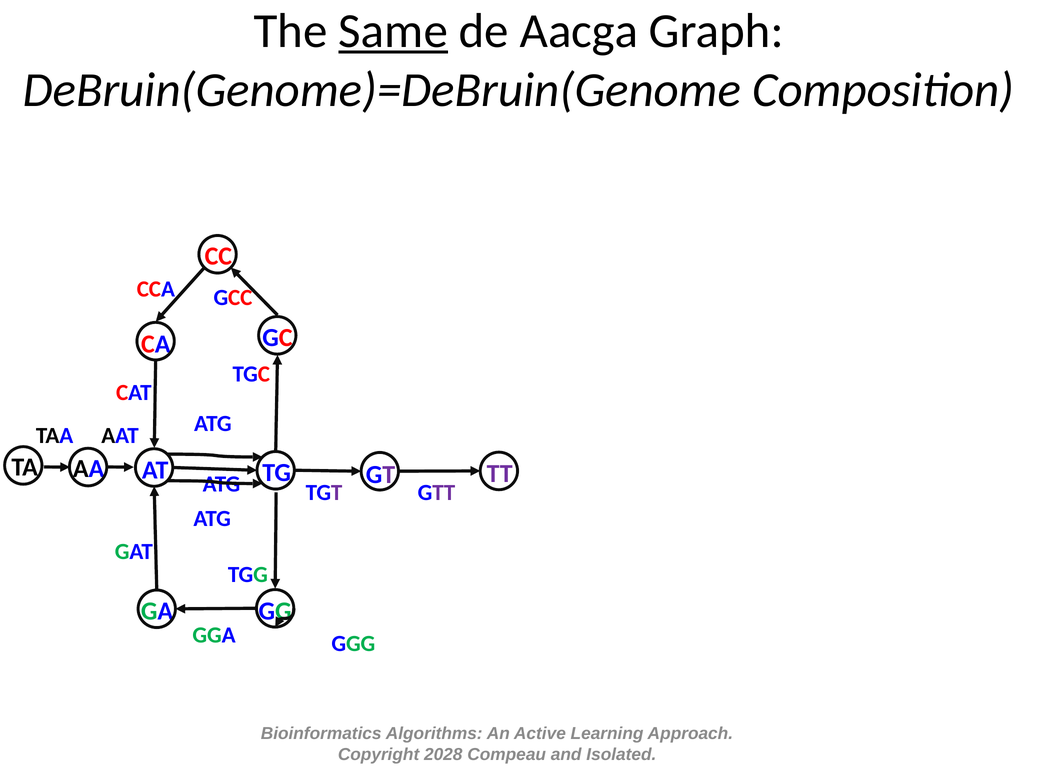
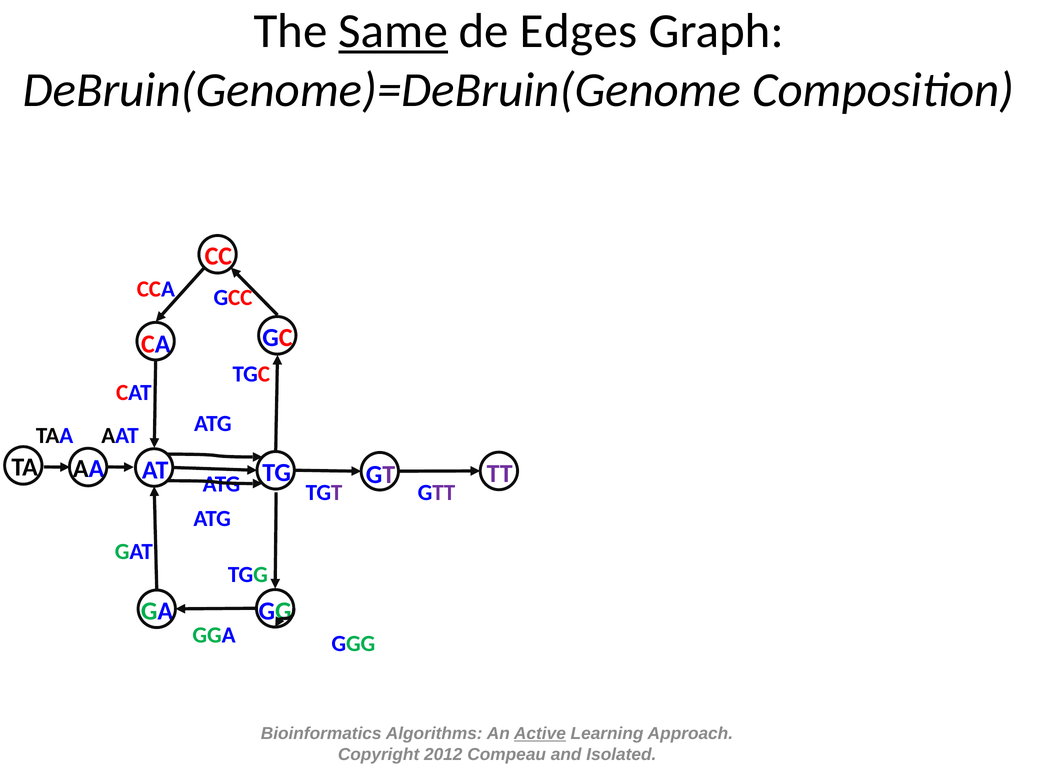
Aacga: Aacga -> Edges
Active underline: none -> present
2028: 2028 -> 2012
